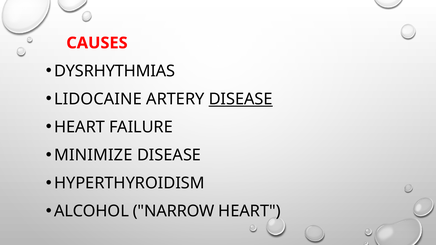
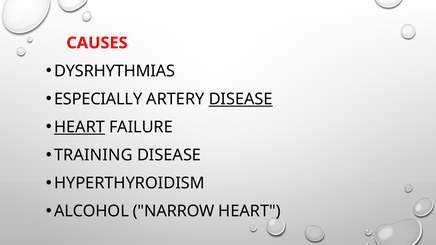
LIDOCAINE: LIDOCAINE -> ESPECIALLY
HEART at (80, 127) underline: none -> present
MINIMIZE: MINIMIZE -> TRAINING
